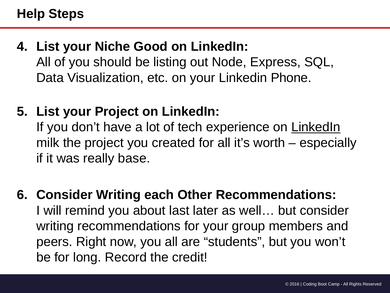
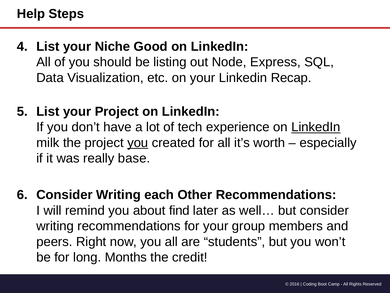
Phone: Phone -> Recap
you at (138, 143) underline: none -> present
last: last -> find
Record: Record -> Months
